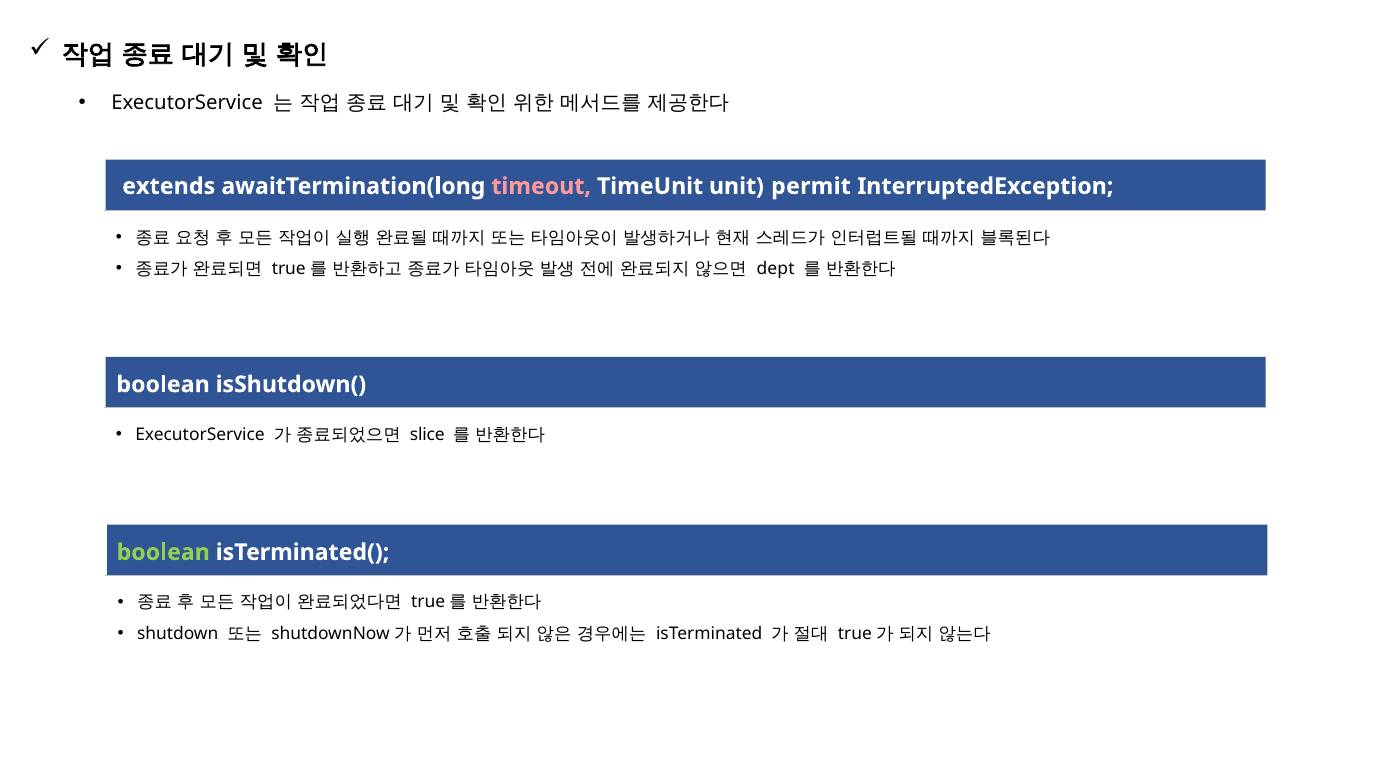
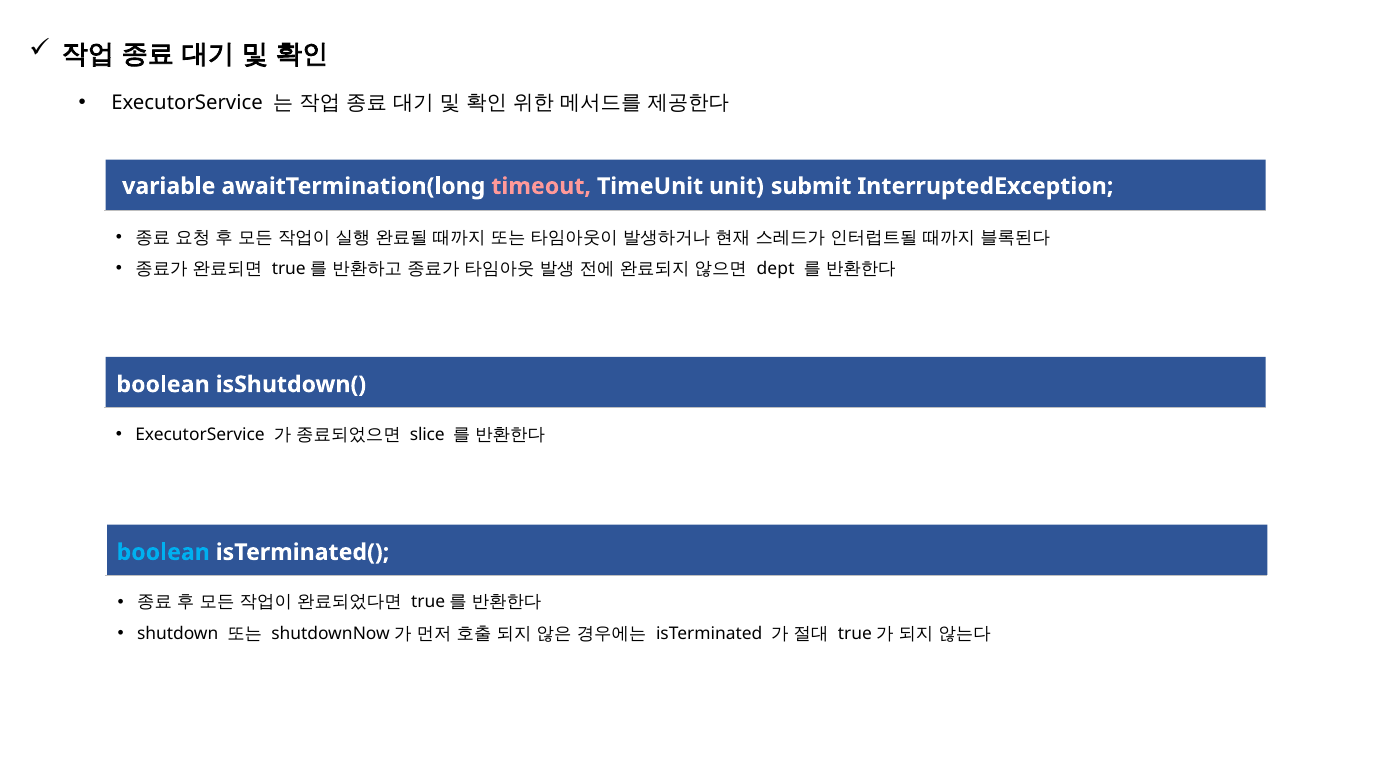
extends: extends -> variable
permit: permit -> submit
boolean at (163, 552) colour: light green -> light blue
